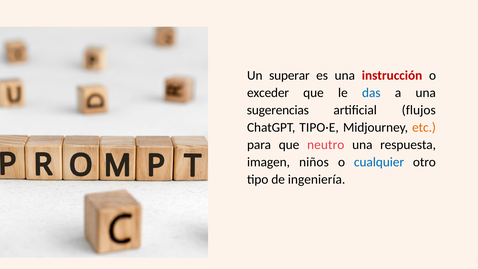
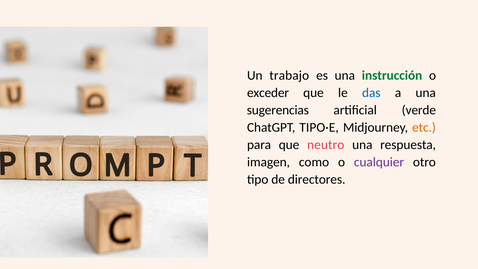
superar: superar -> trabajo
instrucción colour: red -> green
flujos: flujos -> verde
niños: niños -> como
cualquier colour: blue -> purple
ingeniería: ingeniería -> directores
